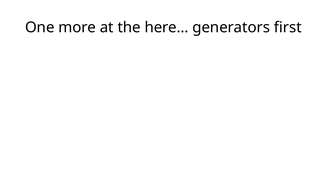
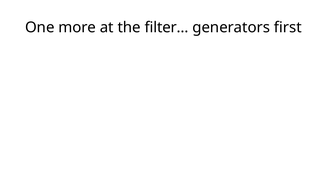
here…: here… -> filter…
